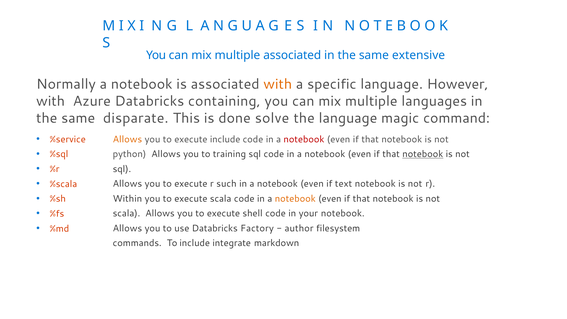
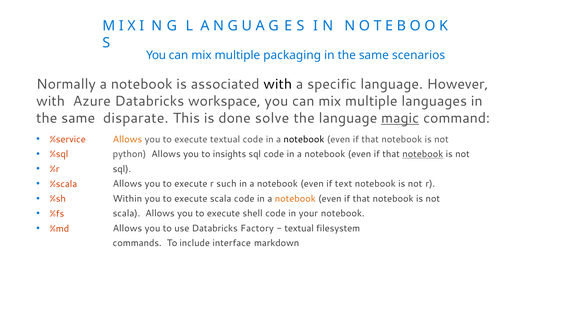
multiple associated: associated -> packaging
extensive: extensive -> scenarios
with at (278, 84) colour: orange -> black
containing: containing -> workspace
magic underline: none -> present
execute include: include -> textual
notebook at (304, 139) colour: red -> black
training: training -> insights
author at (299, 228): author -> textual
integrate: integrate -> interface
